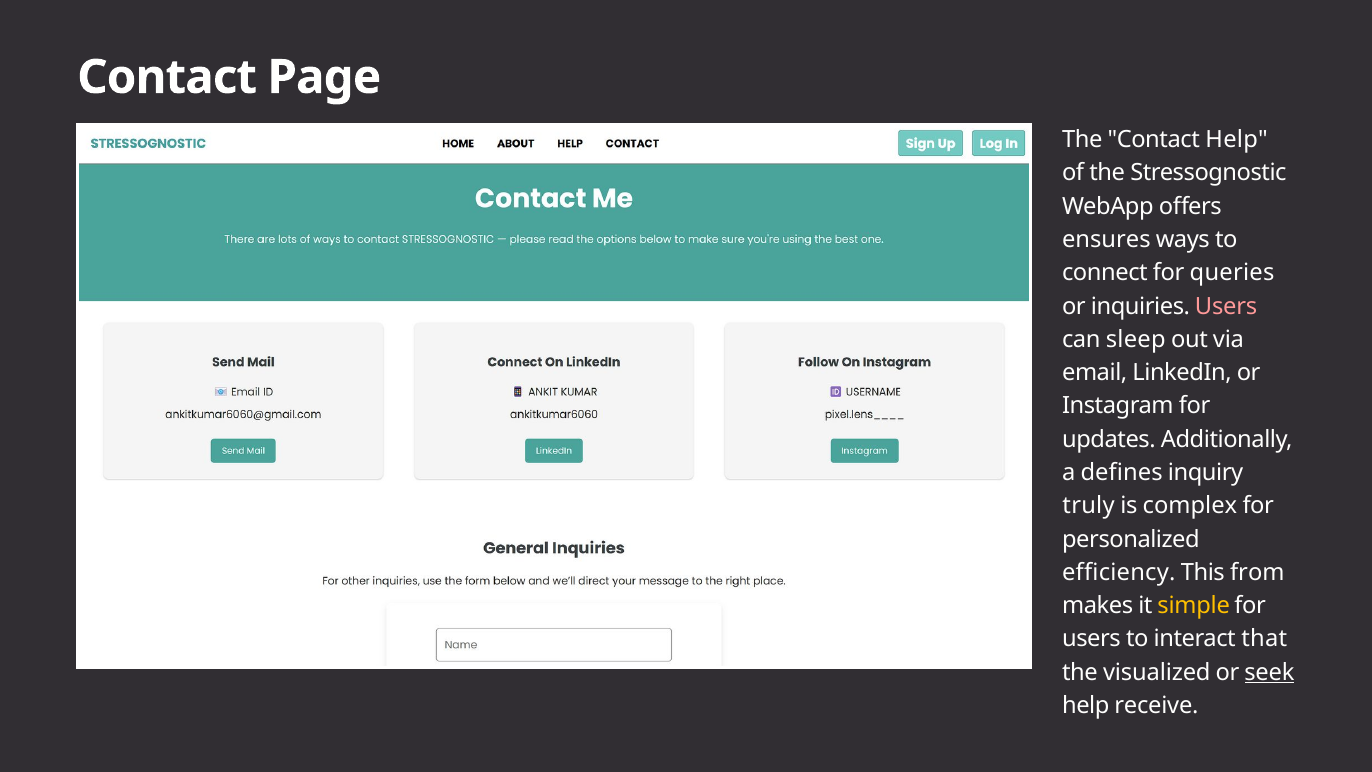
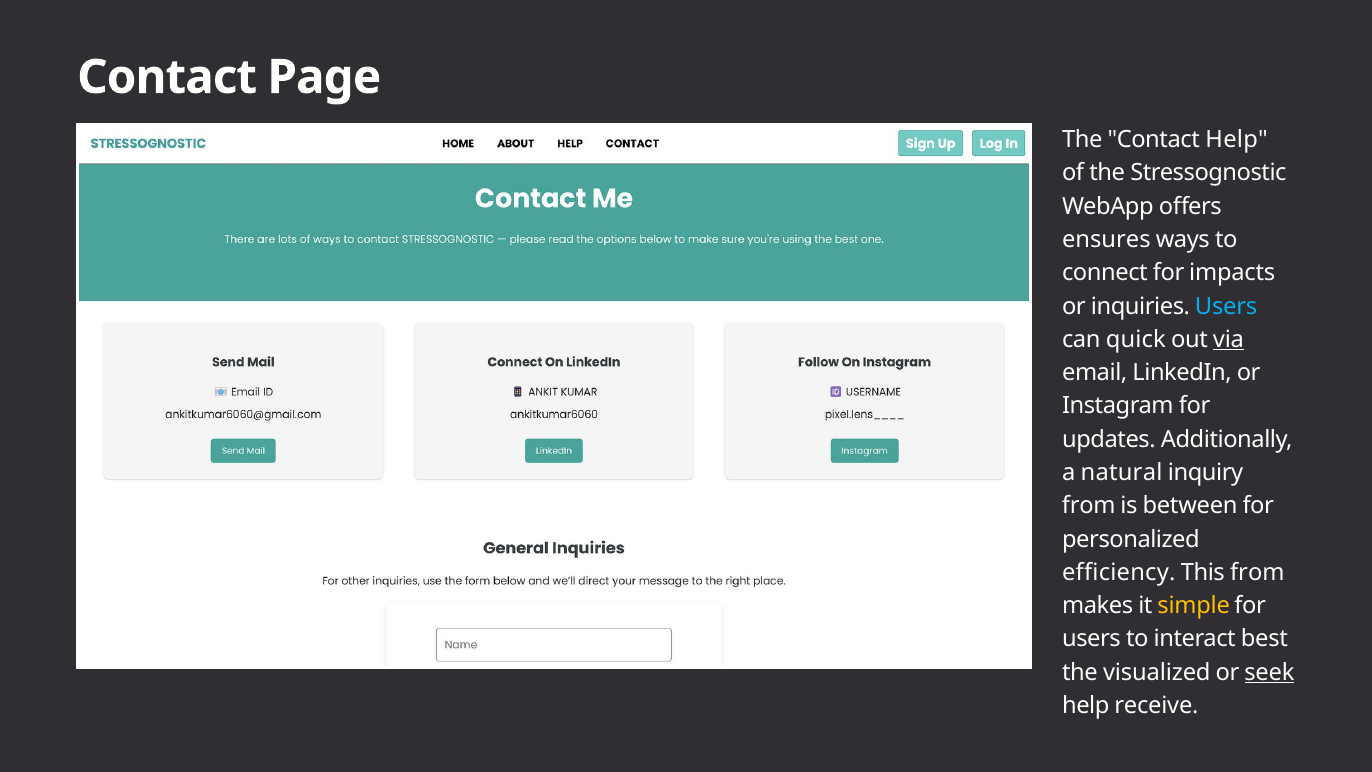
queries: queries -> impacts
Users at (1226, 306) colour: pink -> light blue
sleep: sleep -> quick
via underline: none -> present
defines: defines -> natural
truly at (1089, 506): truly -> from
complex: complex -> between
that: that -> best
